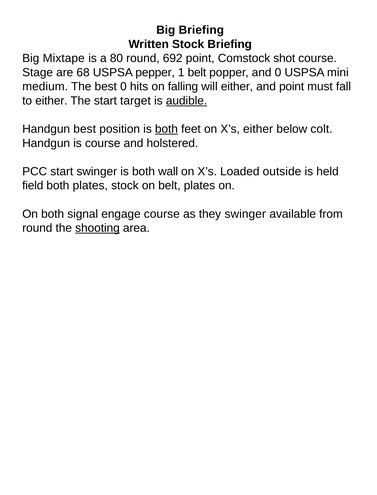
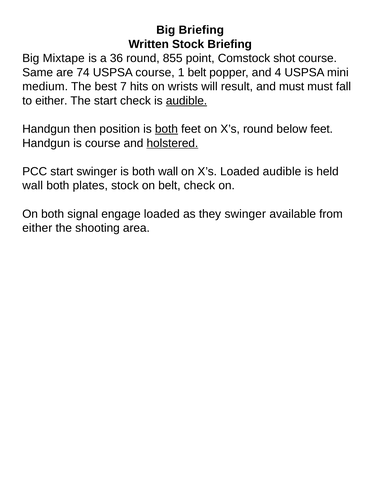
80: 80 -> 36
692: 692 -> 855
Stage: Stage -> Same
68: 68 -> 74
USPSA pepper: pepper -> course
and 0: 0 -> 4
best 0: 0 -> 7
falling: falling -> wrists
will either: either -> result
and point: point -> must
start target: target -> check
Handgun best: best -> then
X’s either: either -> round
below colt: colt -> feet
holstered underline: none -> present
Loaded outside: outside -> audible
field at (33, 186): field -> wall
belt plates: plates -> check
engage course: course -> loaded
round at (37, 228): round -> either
shooting underline: present -> none
